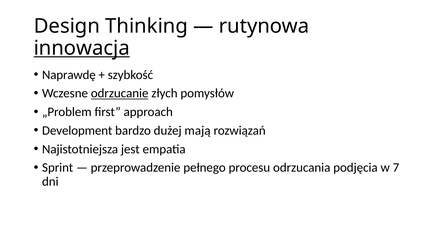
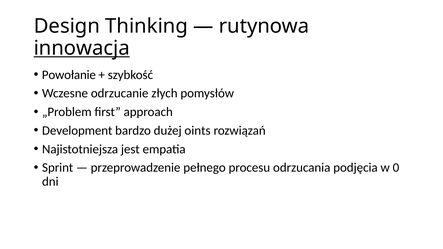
Naprawdę: Naprawdę -> Powołanie
odrzucanie underline: present -> none
mają: mają -> oints
7: 7 -> 0
